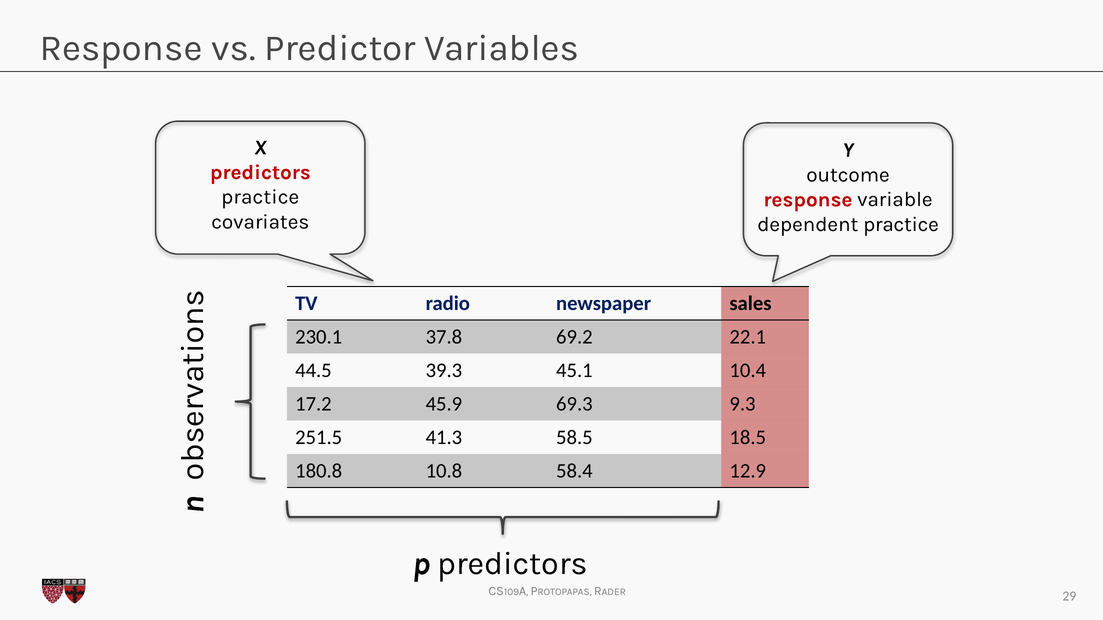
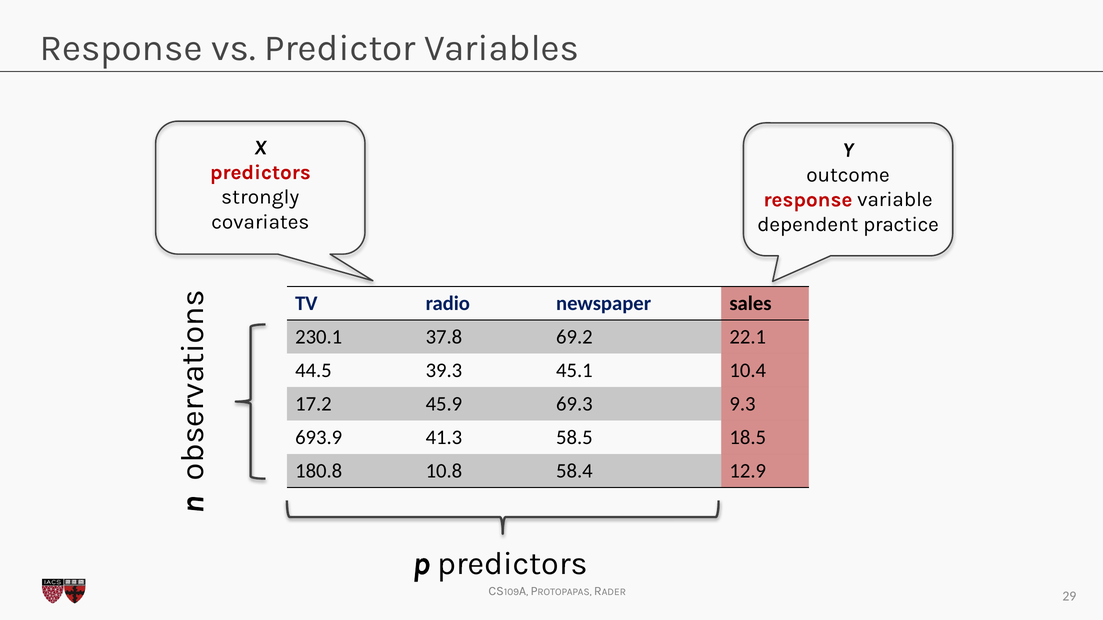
practice at (260, 197): practice -> strongly
251.5: 251.5 -> 693.9
